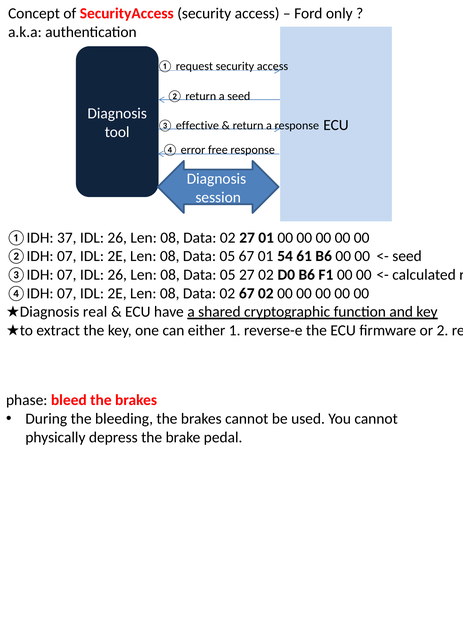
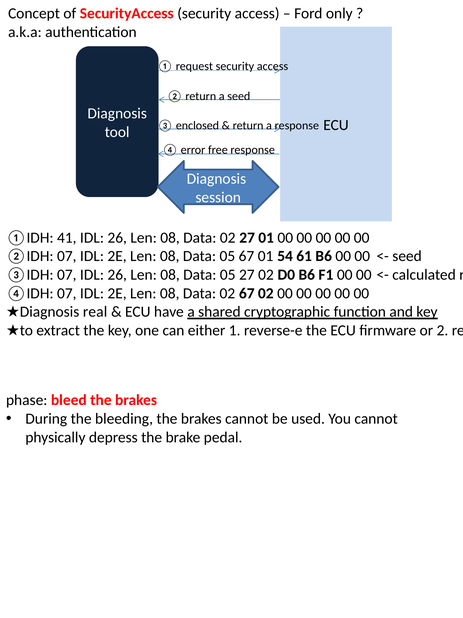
effective: effective -> enclosed
37: 37 -> 41
